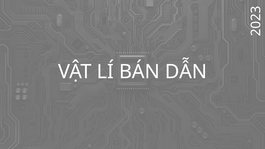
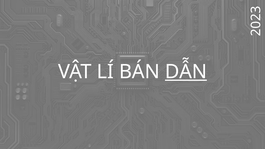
DẪN underline: none -> present
